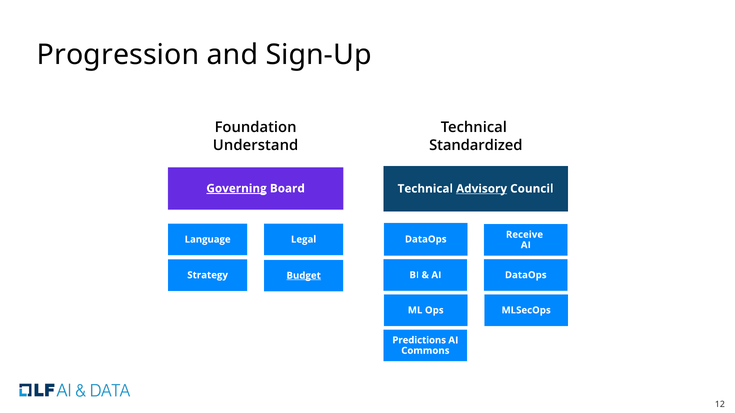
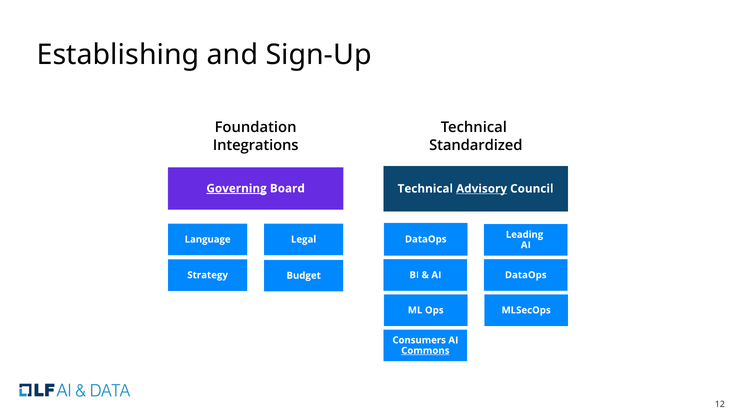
Progression: Progression -> Establishing
Understand: Understand -> Integrations
Receive: Receive -> Leading
Budget underline: present -> none
Predictions: Predictions -> Consumers
Commons underline: none -> present
